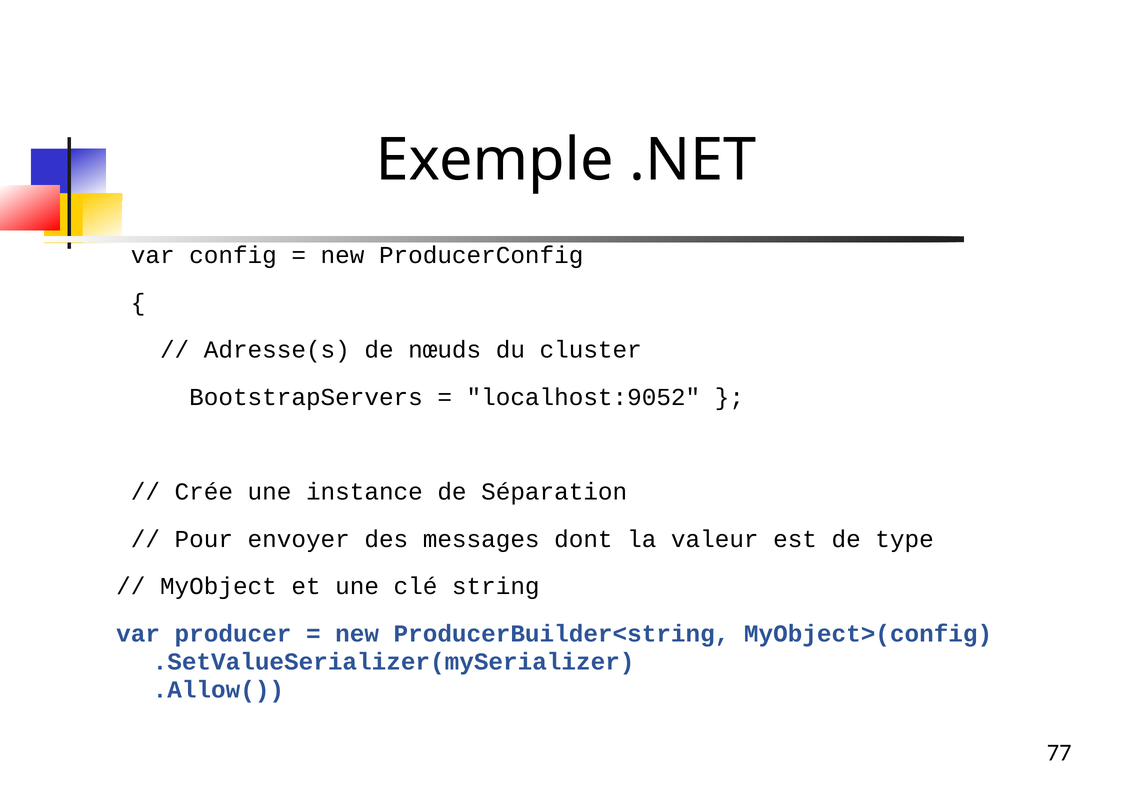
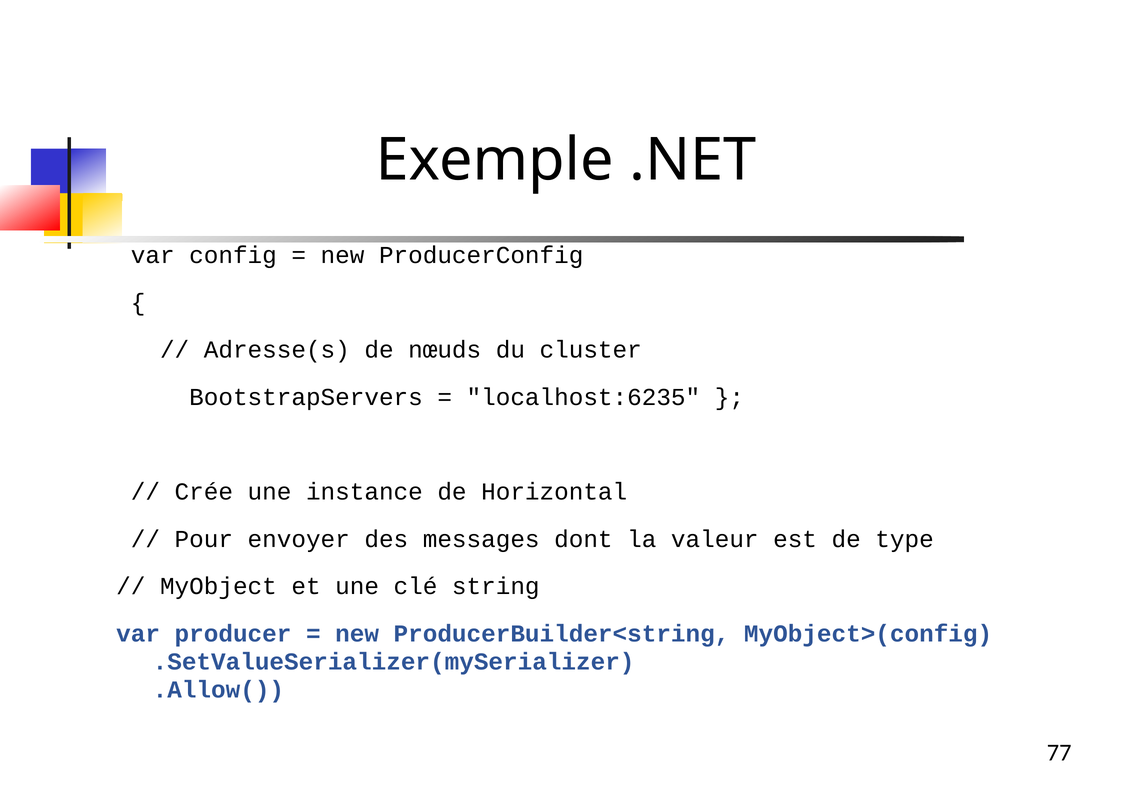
localhost:9052: localhost:9052 -> localhost:6235
Séparation: Séparation -> Horizontal
